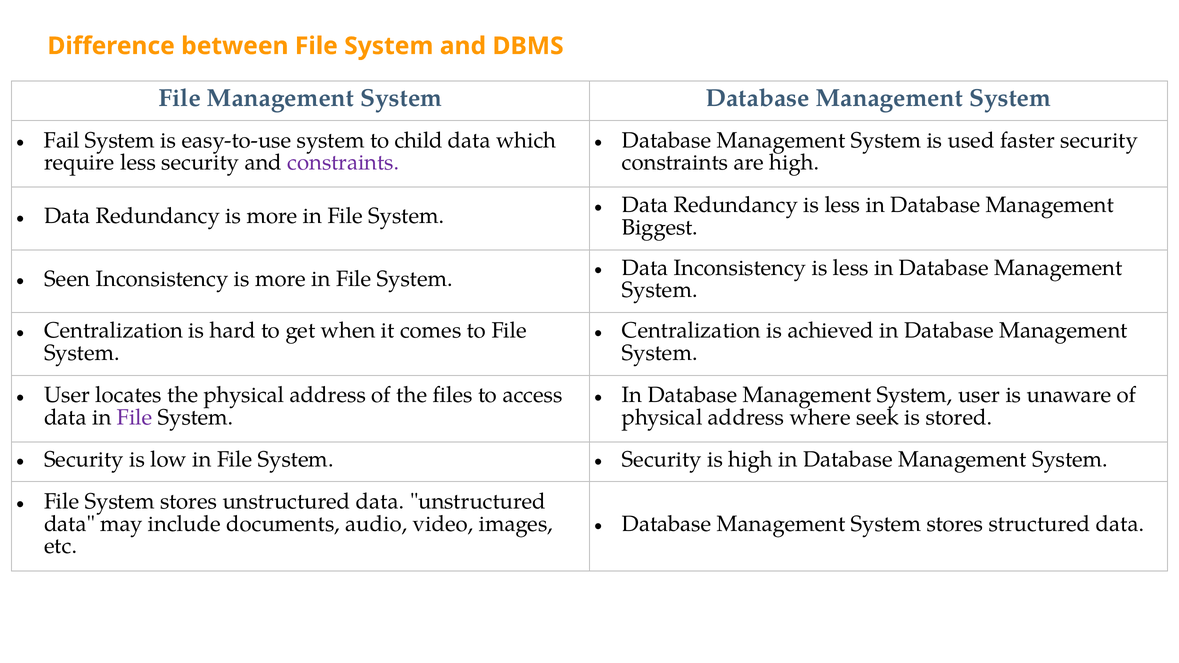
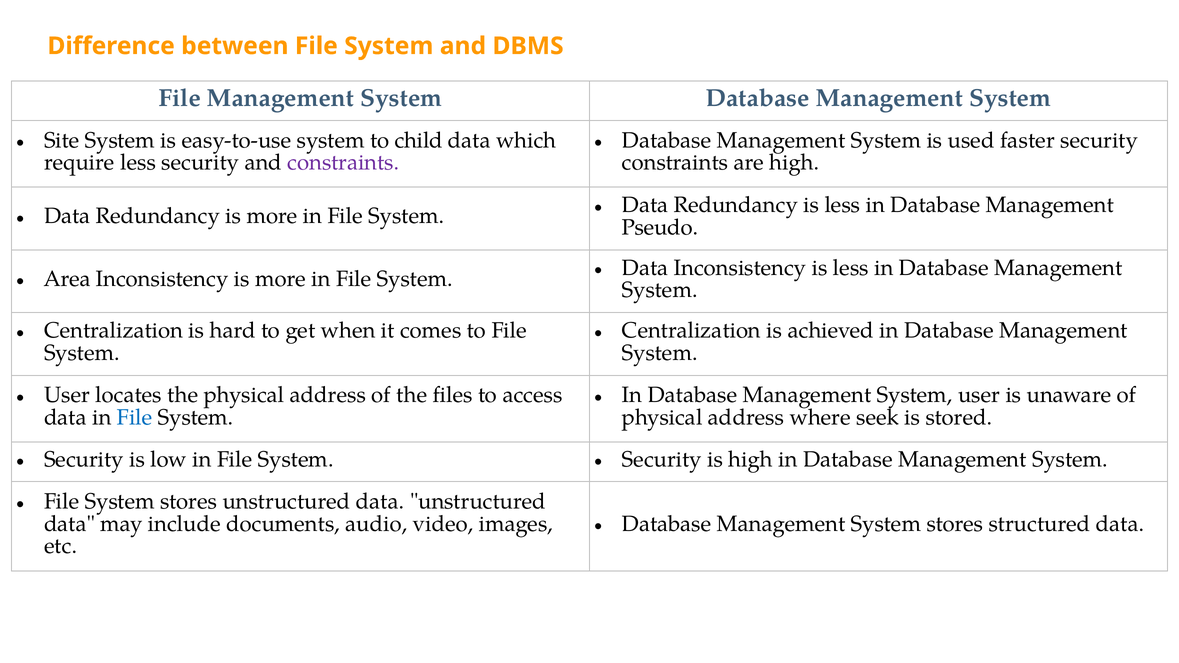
Fail: Fail -> Site
Biggest: Biggest -> Pseudo
Seen: Seen -> Area
File at (135, 417) colour: purple -> blue
